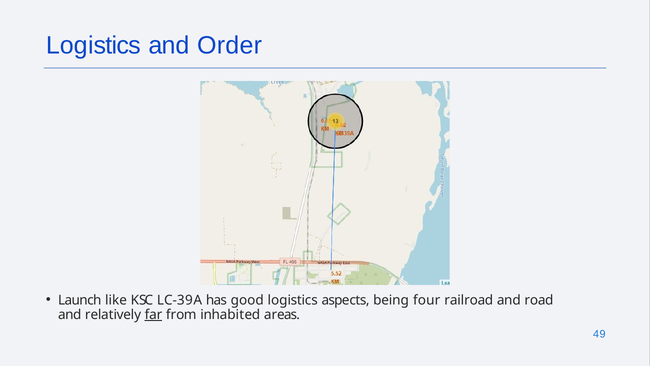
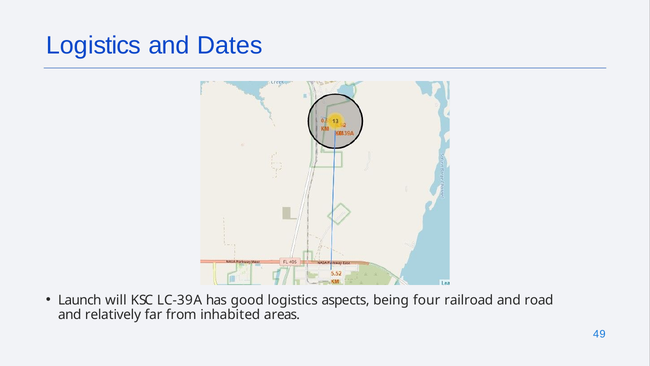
Order: Order -> Dates
like: like -> will
far underline: present -> none
